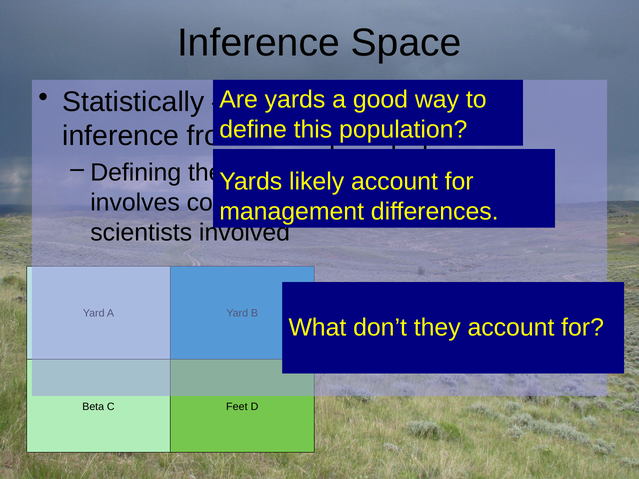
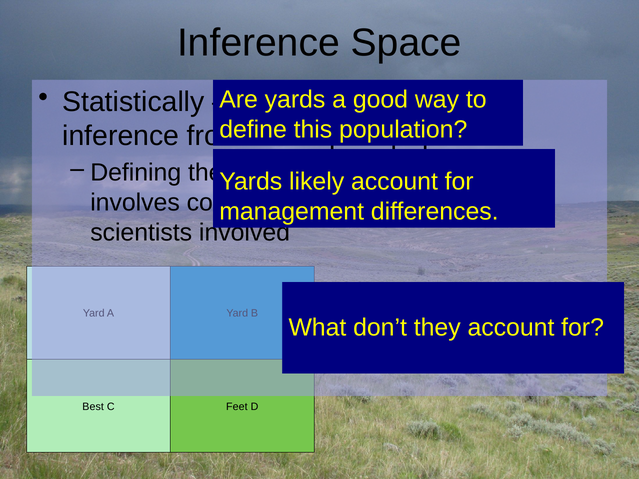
Beta: Beta -> Best
